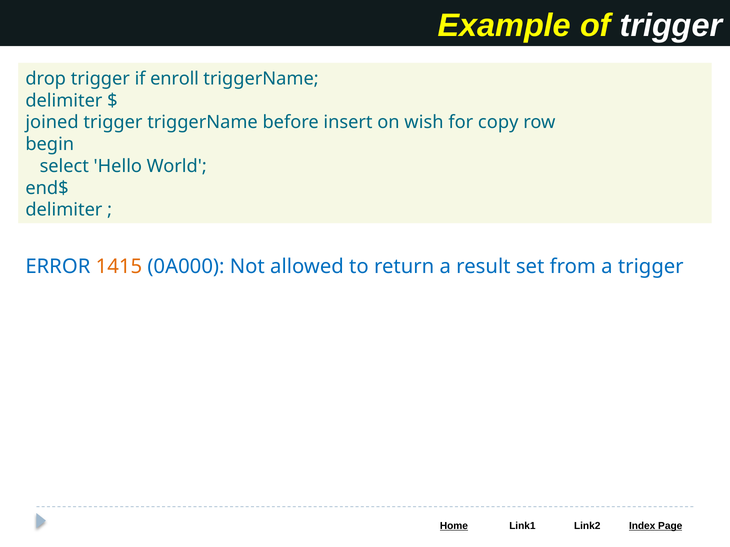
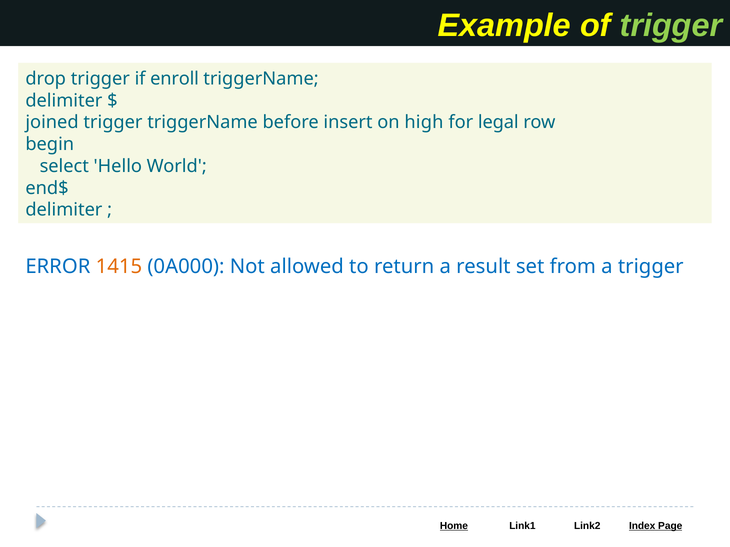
trigger at (671, 25) colour: white -> light green
wish: wish -> high
copy: copy -> legal
